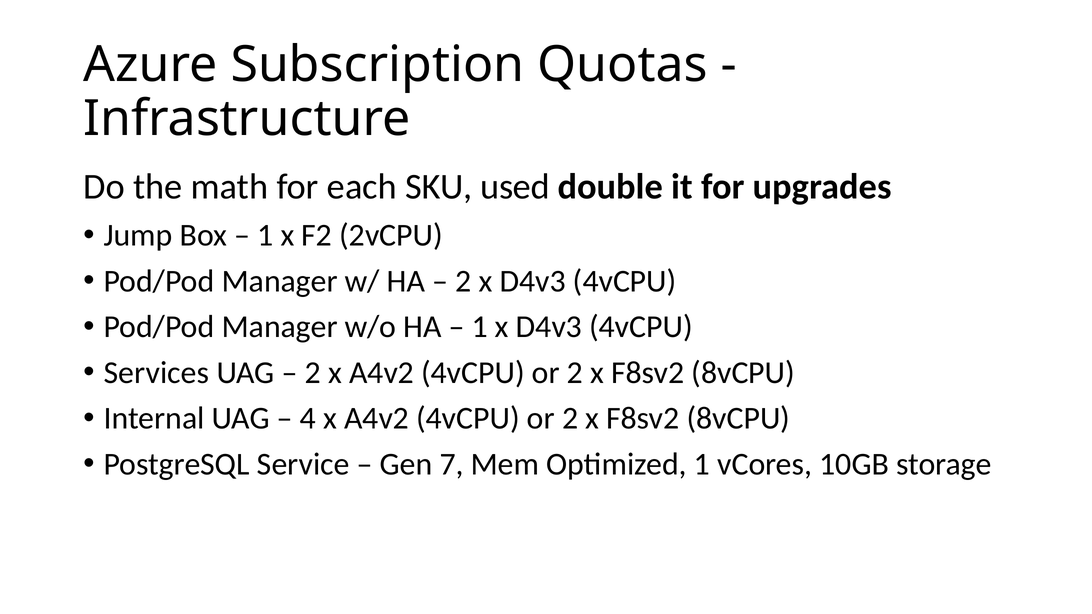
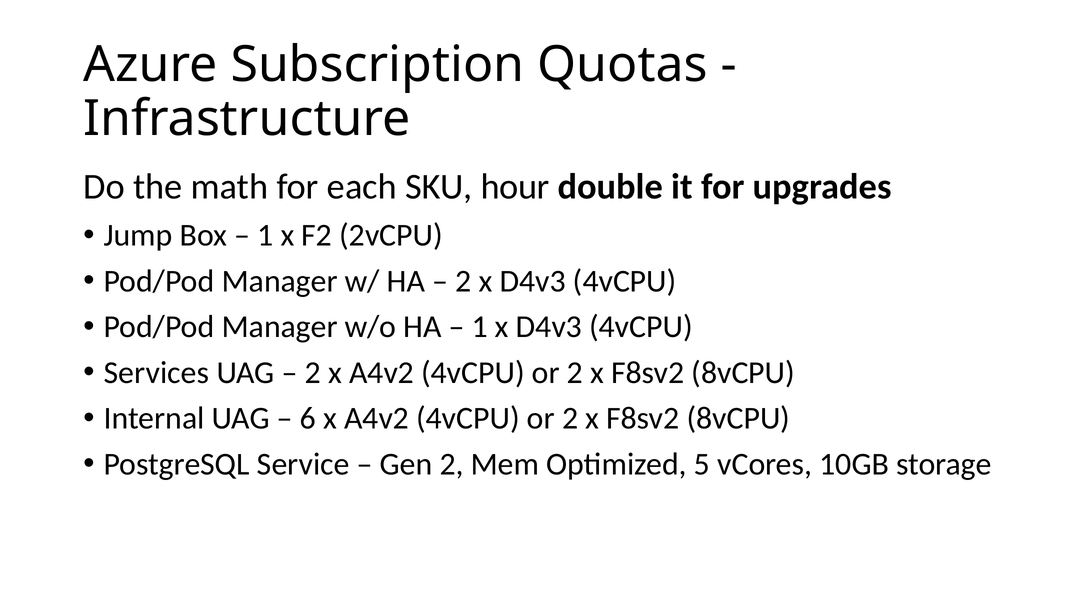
used: used -> hour
4: 4 -> 6
Gen 7: 7 -> 2
Optimized 1: 1 -> 5
